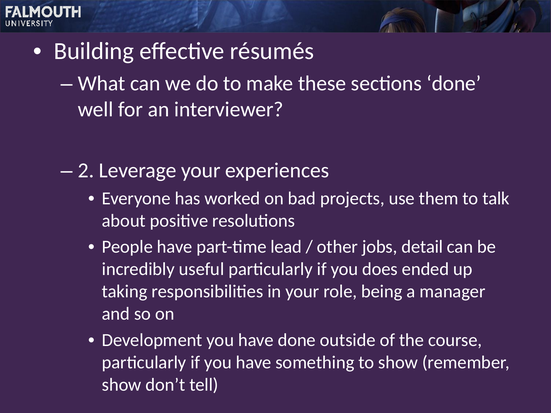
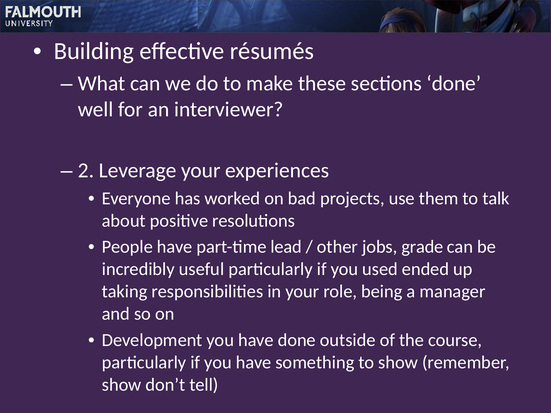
detail: detail -> grade
does: does -> used
